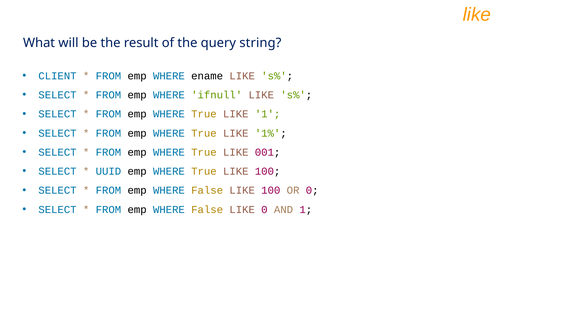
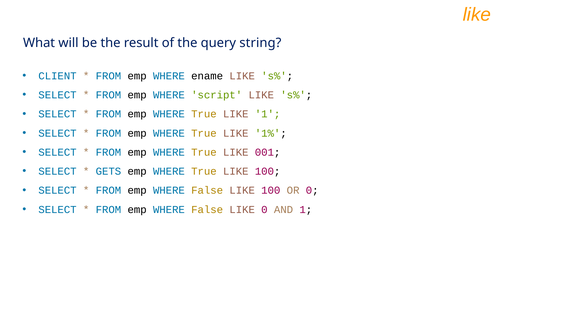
ifnull: ifnull -> script
UUID: UUID -> GETS
